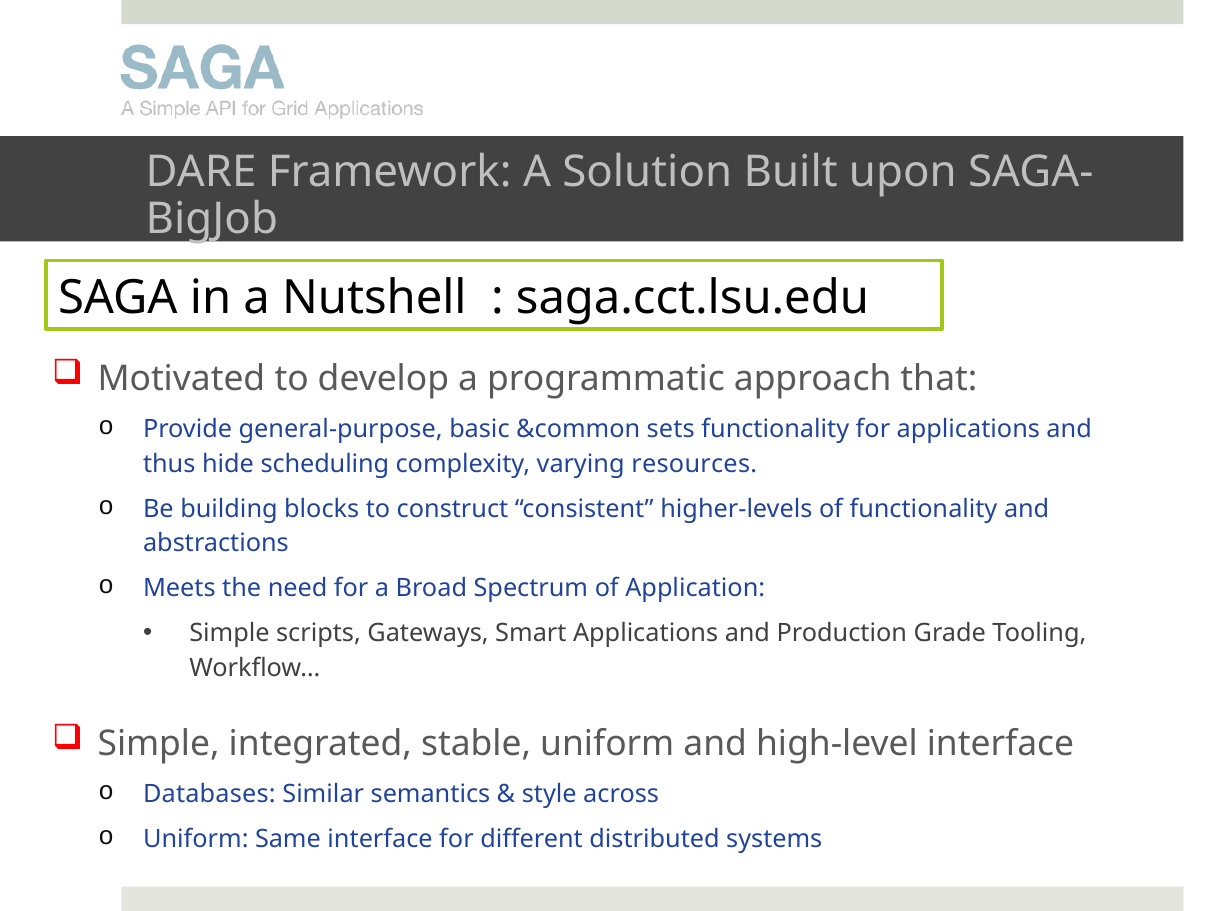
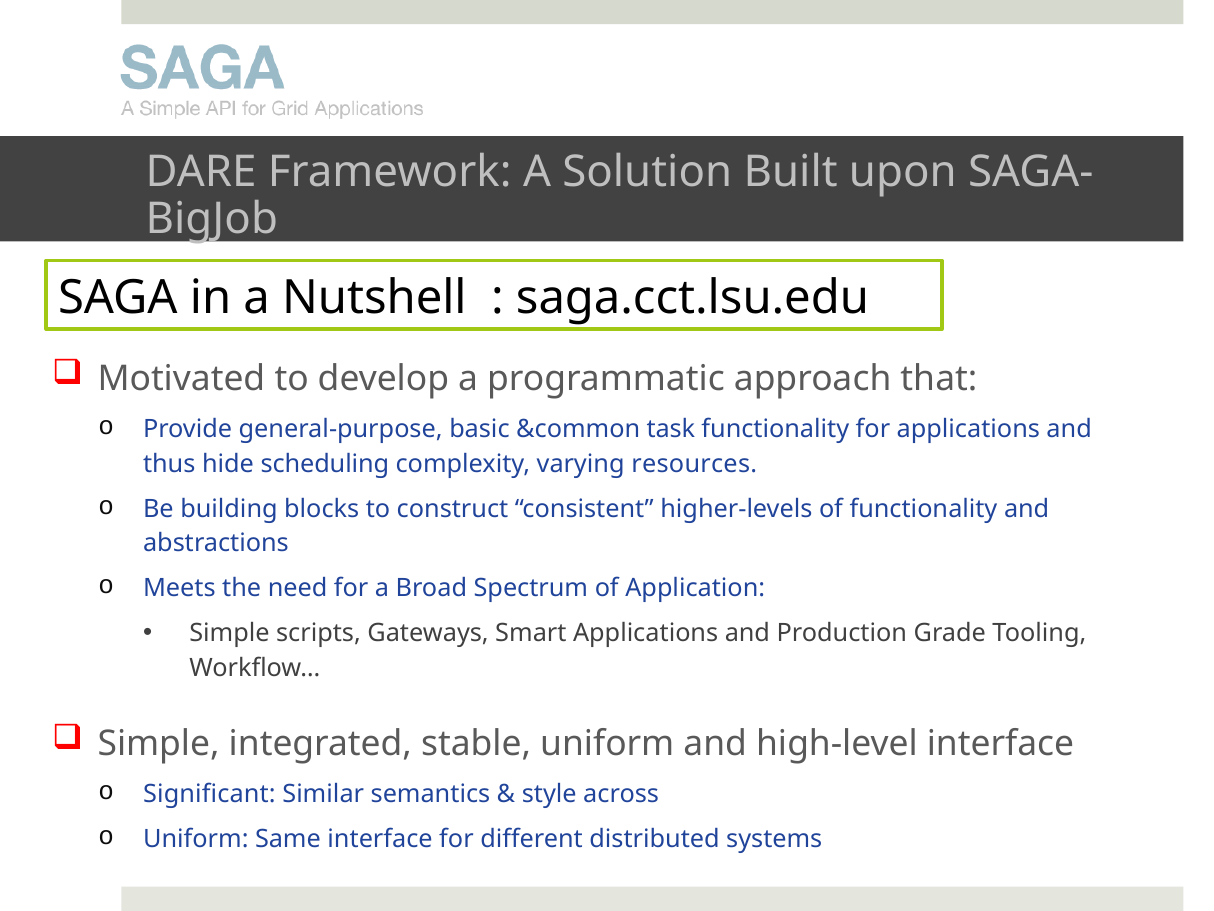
sets: sets -> task
Databases: Databases -> Significant
